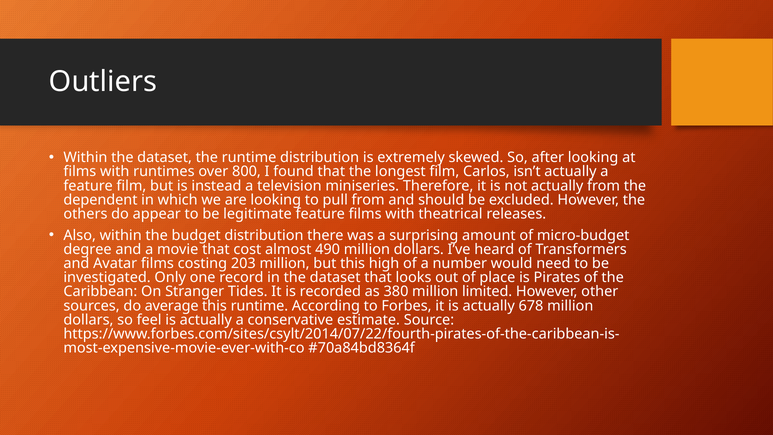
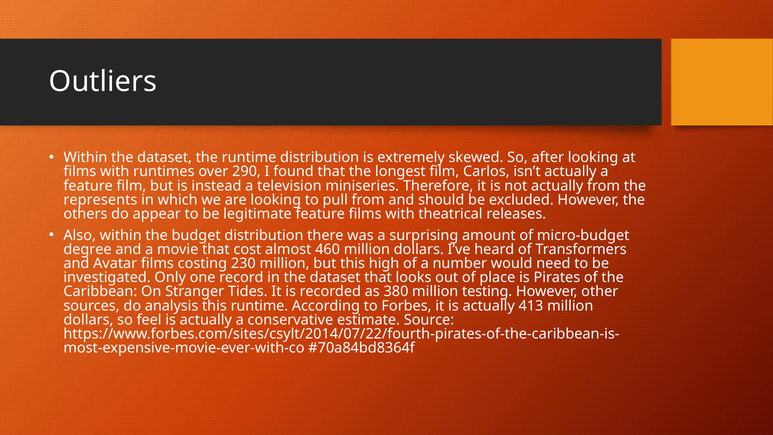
800: 800 -> 290
dependent: dependent -> represents
490: 490 -> 460
203: 203 -> 230
limited: limited -> testing
average: average -> analysis
678: 678 -> 413
